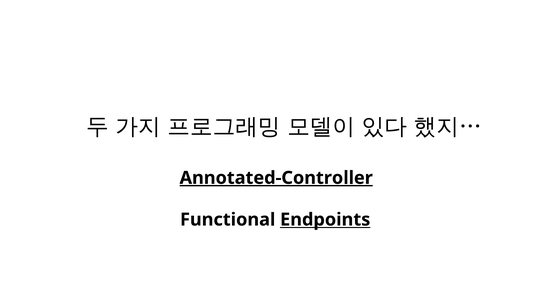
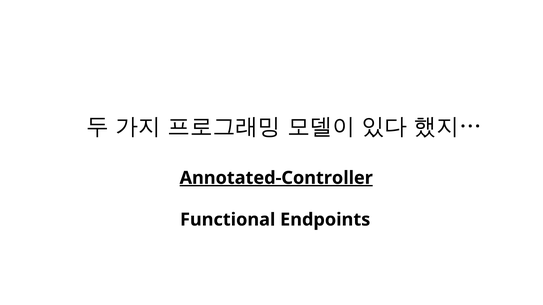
Endpoints underline: present -> none
